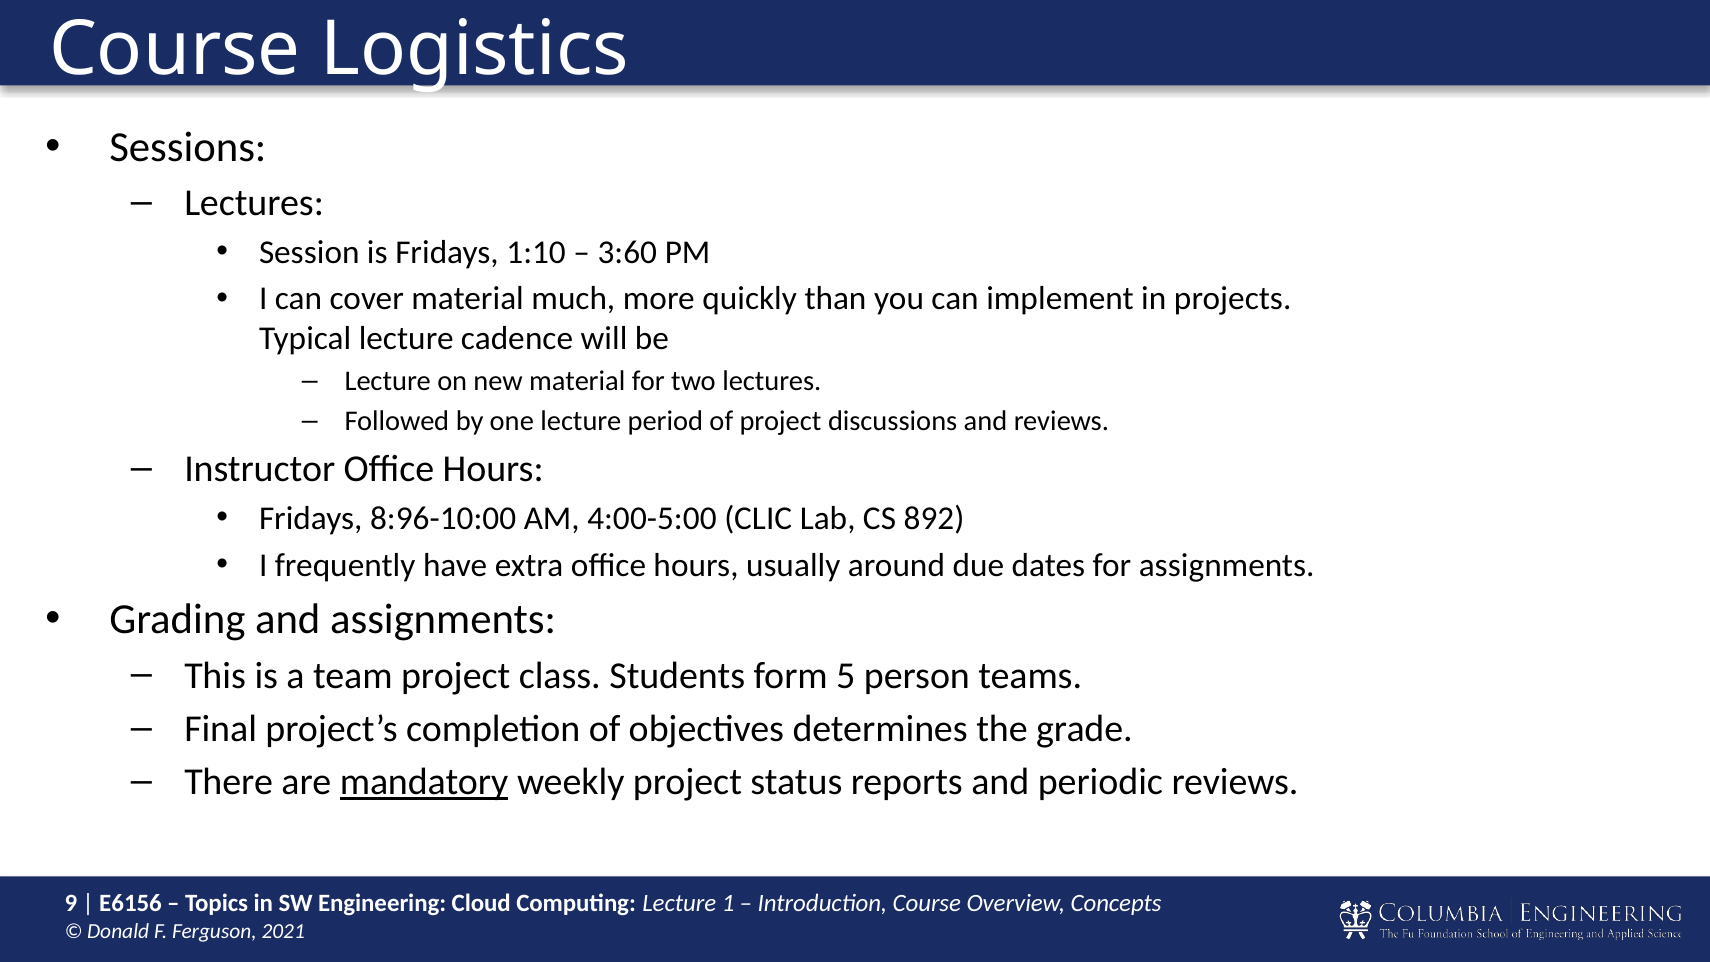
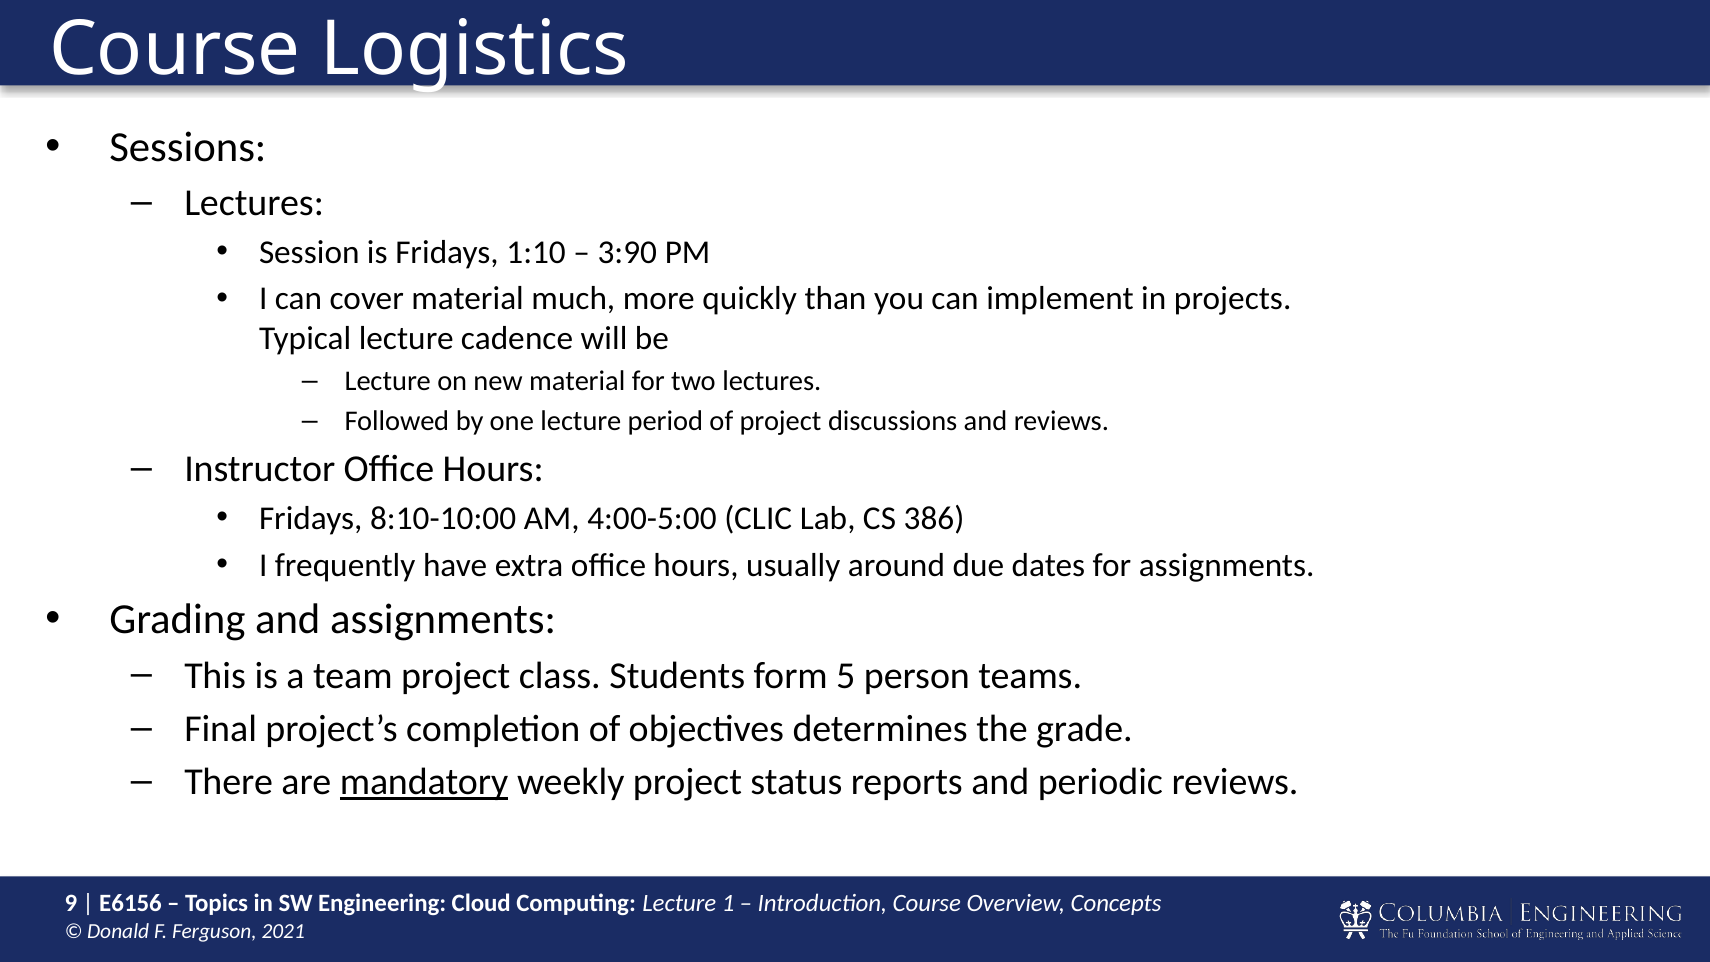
3:60: 3:60 -> 3:90
8:96-10:00: 8:96-10:00 -> 8:10-10:00
892: 892 -> 386
